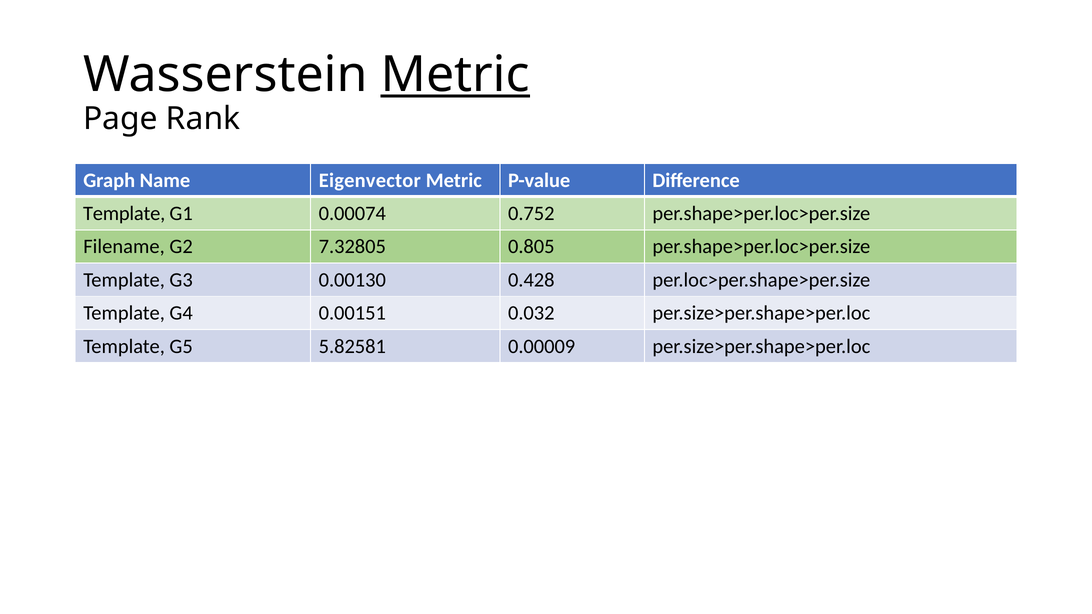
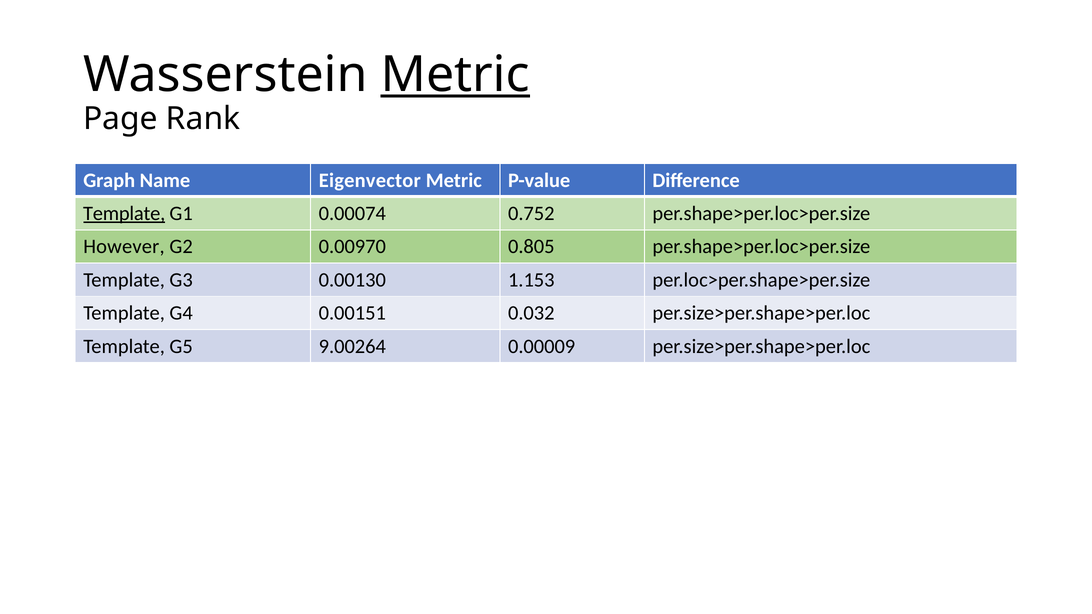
Template at (124, 214) underline: none -> present
Filename: Filename -> However
7.32805: 7.32805 -> 0.00970
0.428: 0.428 -> 1.153
5.82581: 5.82581 -> 9.00264
